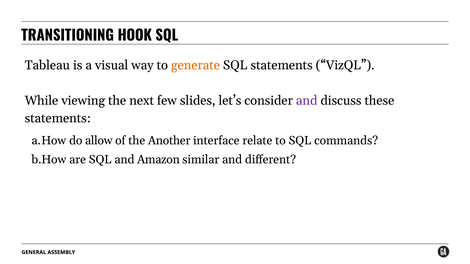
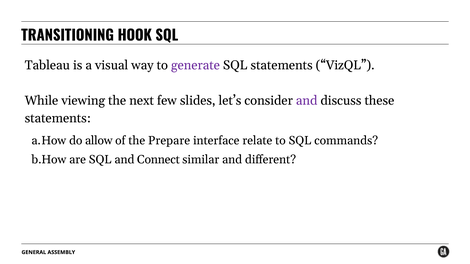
generate colour: orange -> purple
Another: Another -> Prepare
Amazon: Amazon -> Connect
